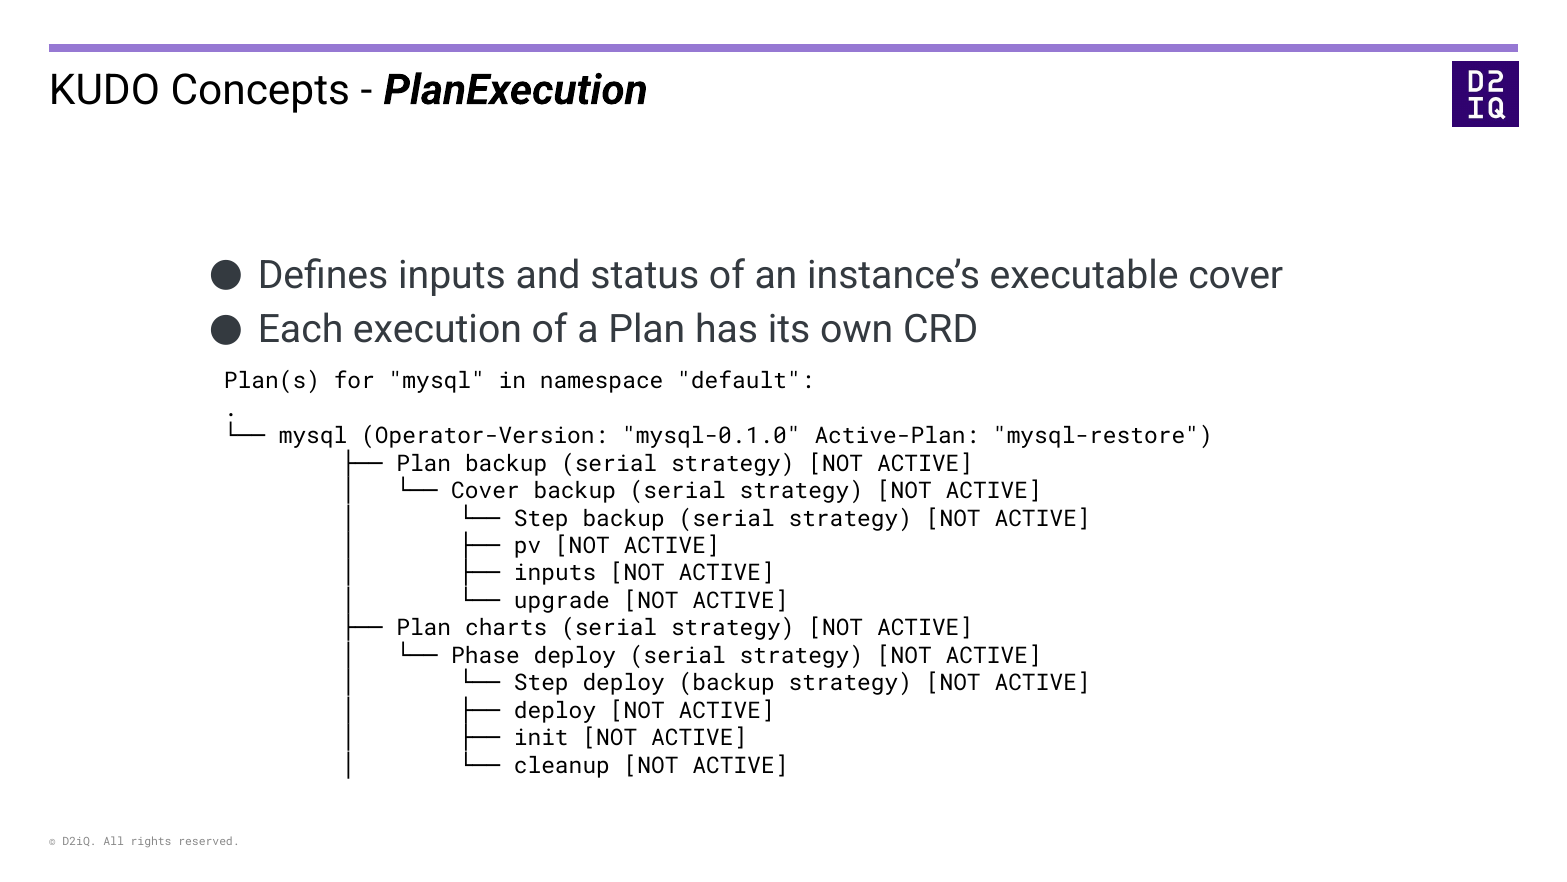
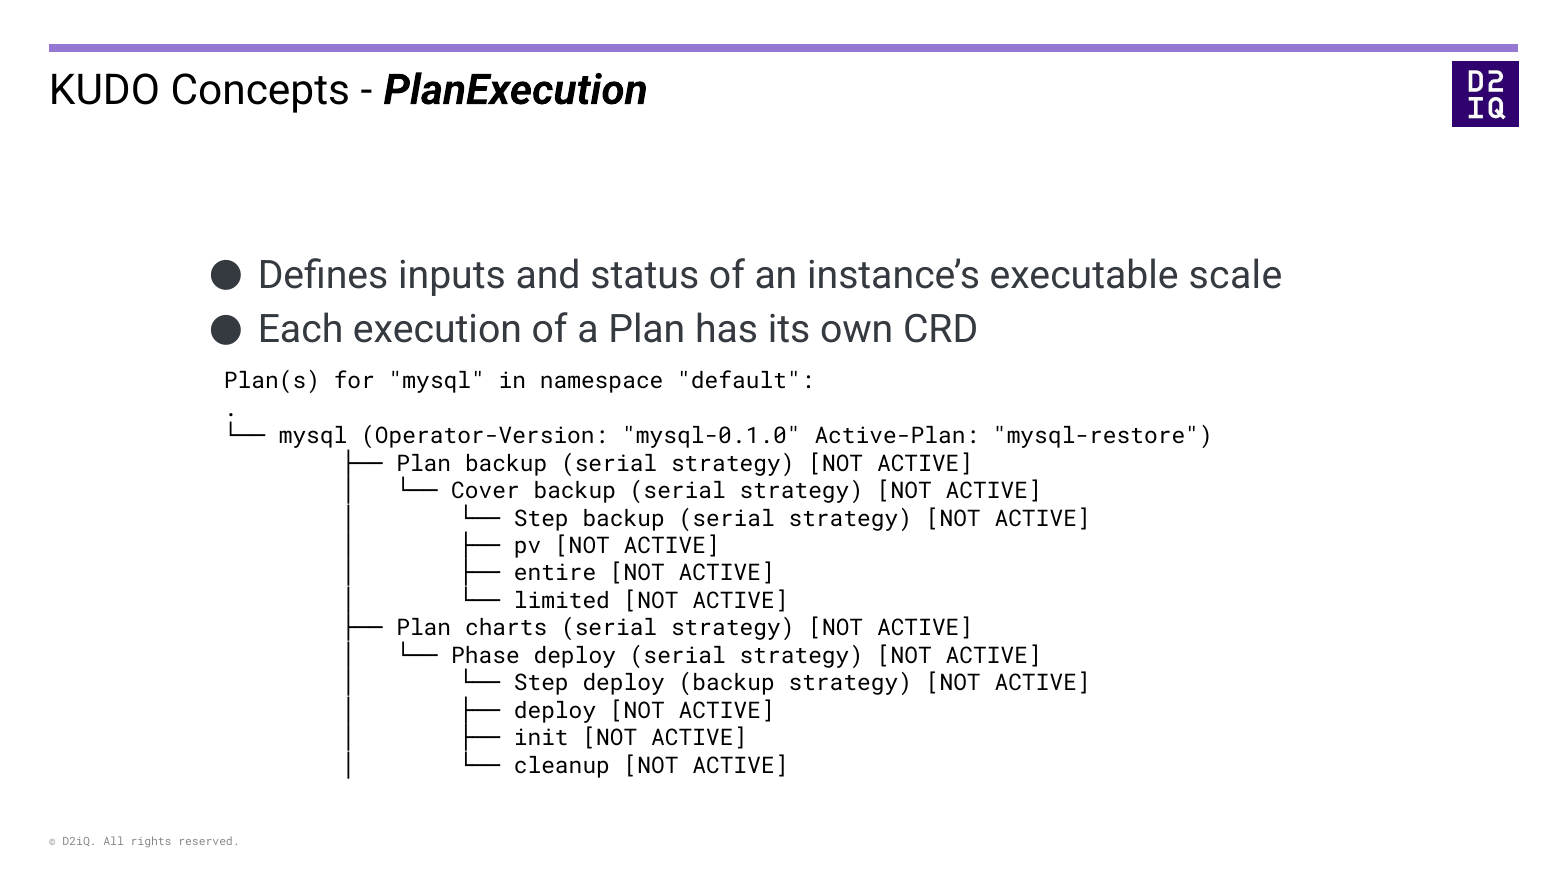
executable cover: cover -> scale
inputs at (555, 573): inputs -> entire
upgrade: upgrade -> limited
